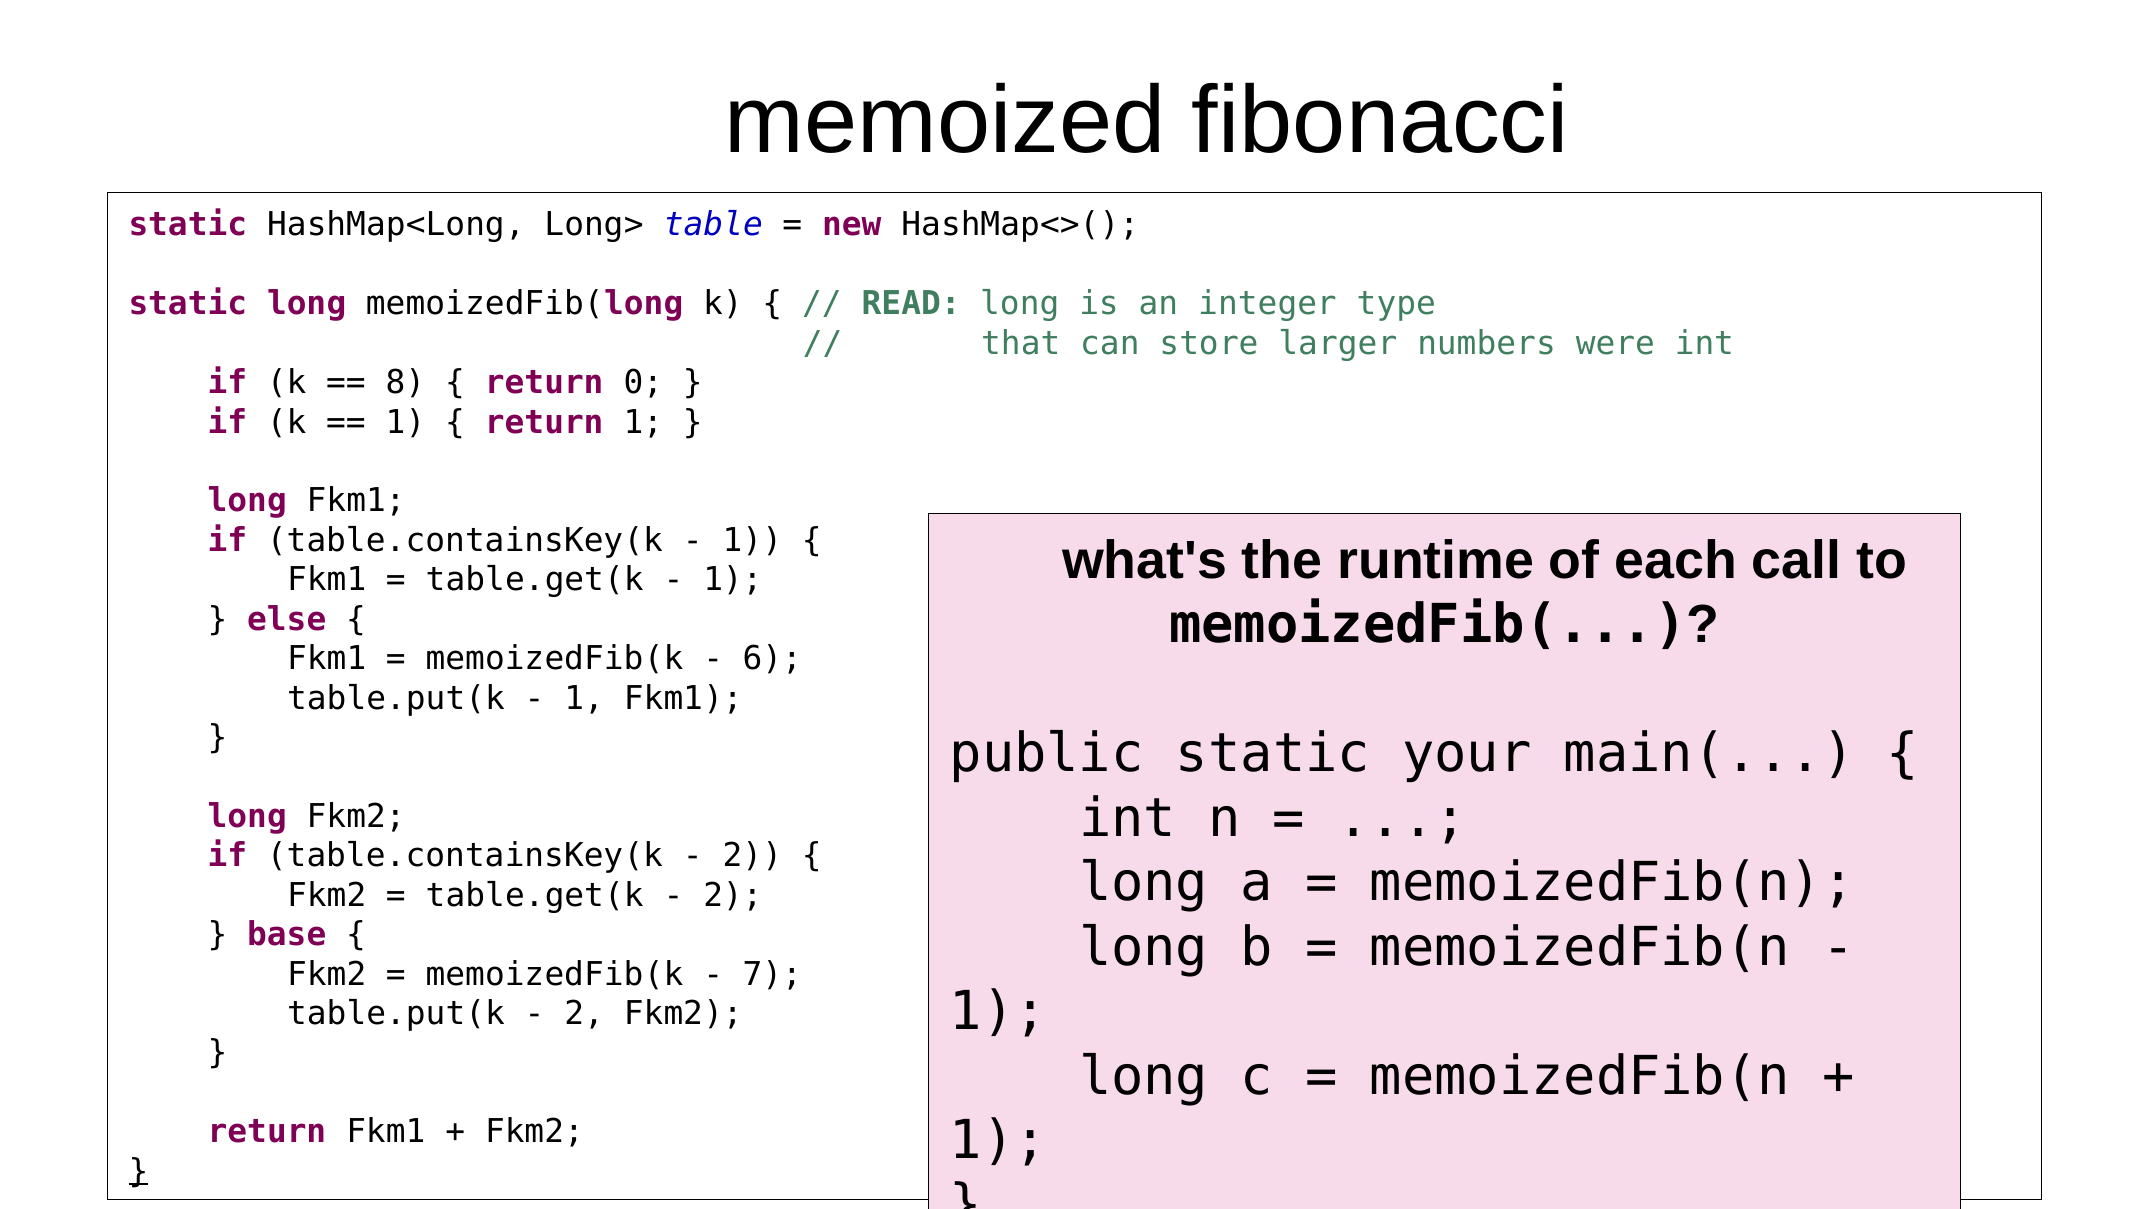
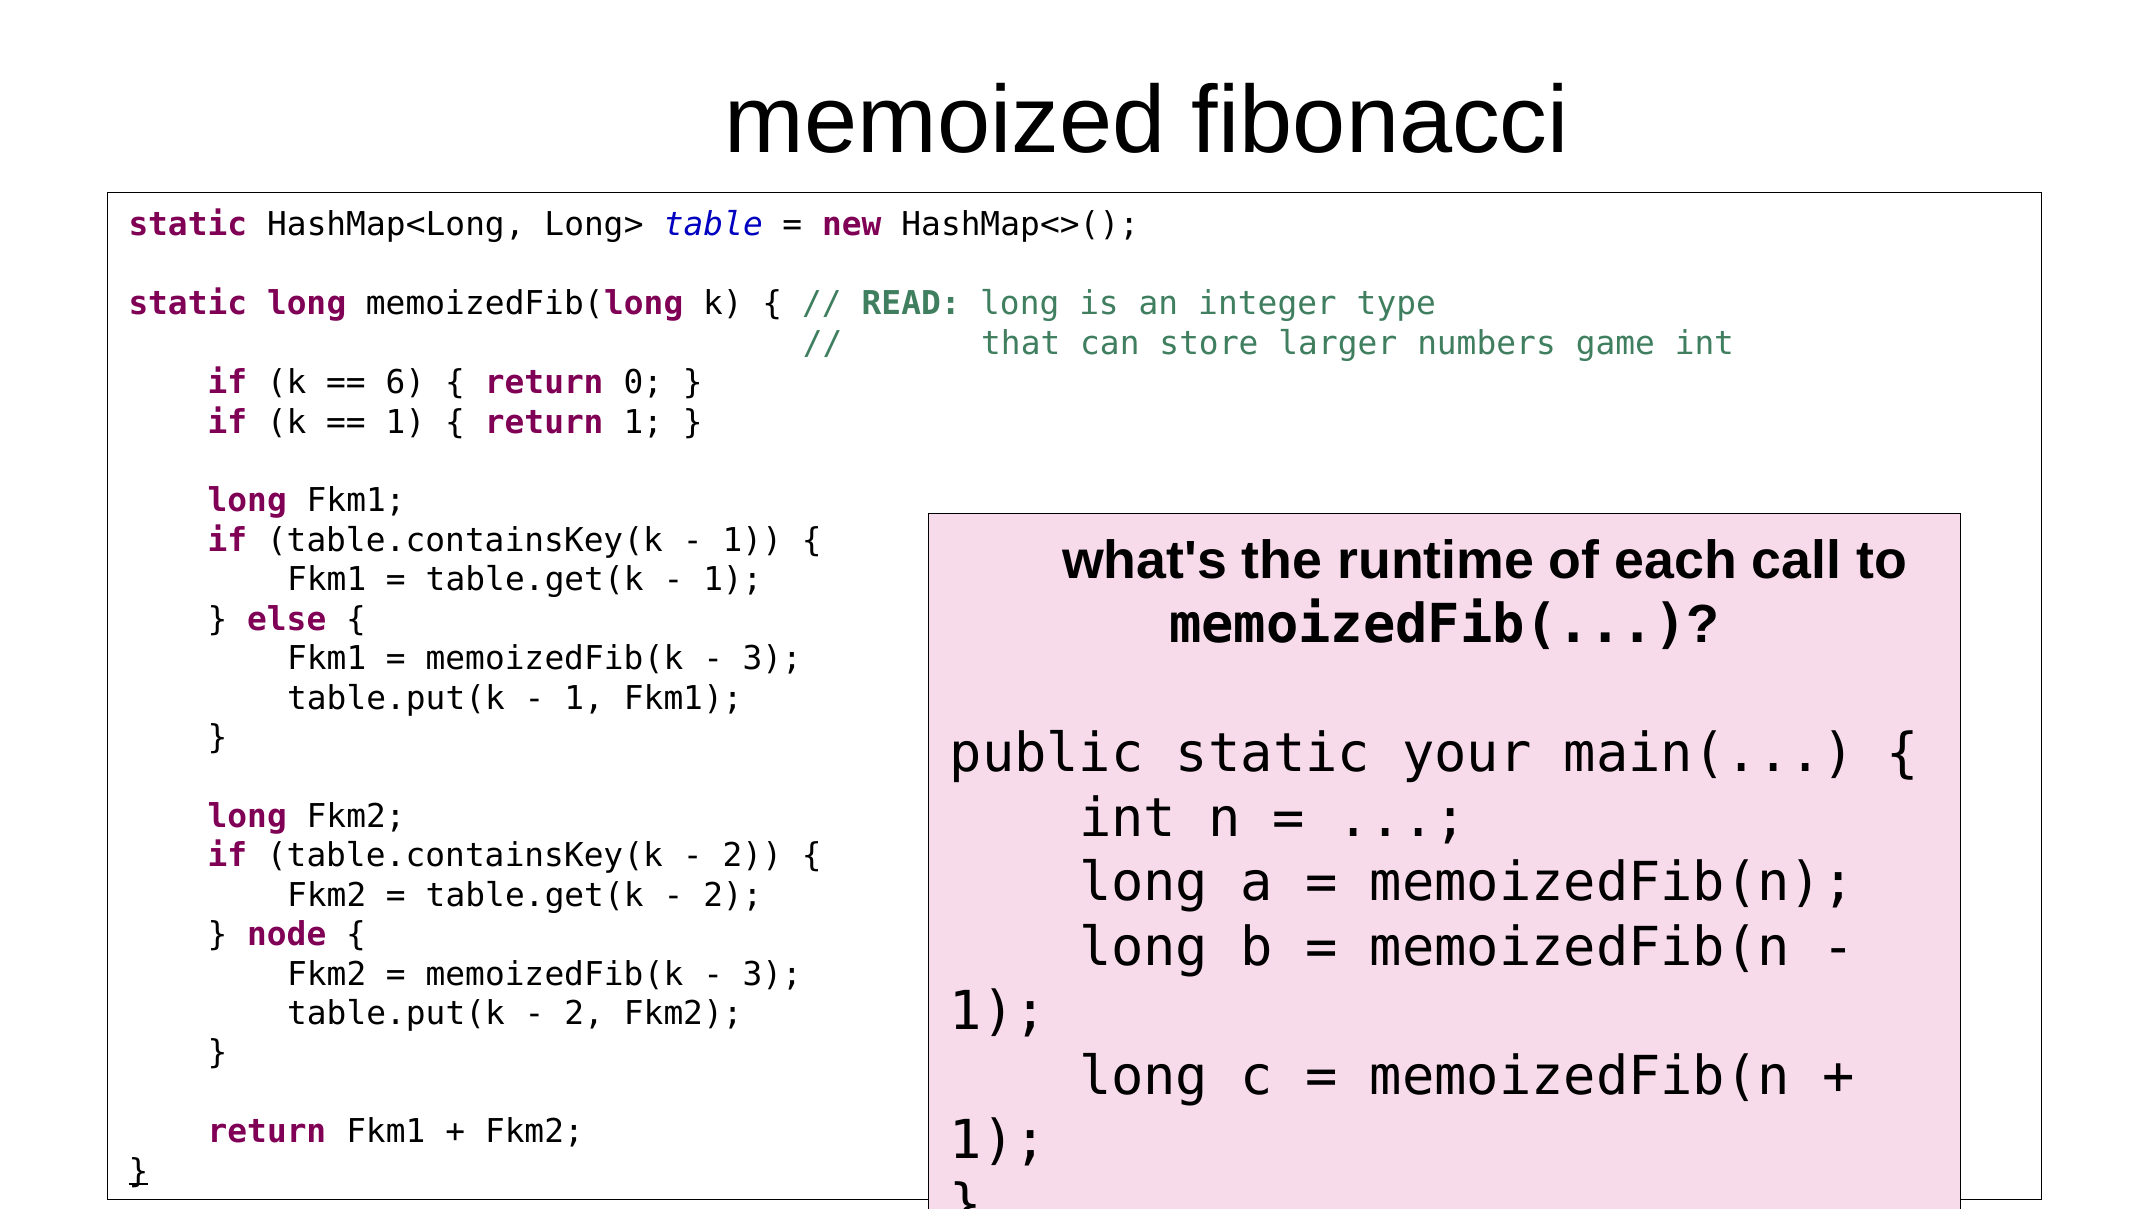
were: were -> game
8: 8 -> 6
6 at (772, 659): 6 -> 3
base: base -> node
7 at (772, 974): 7 -> 3
